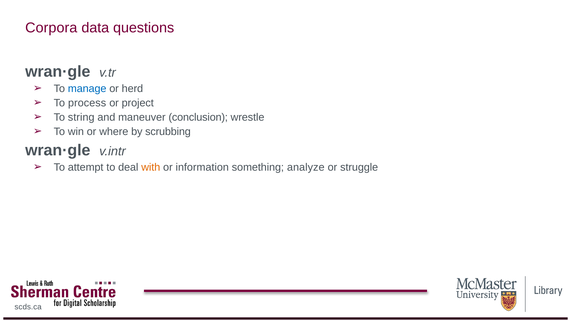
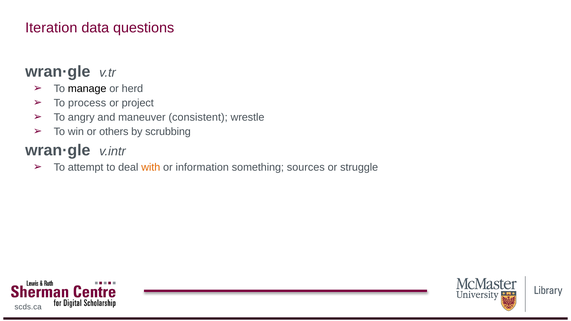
Corpora: Corpora -> Iteration
manage colour: blue -> black
string: string -> angry
conclusion: conclusion -> consistent
where: where -> others
analyze: analyze -> sources
